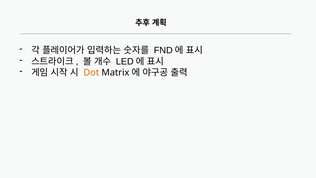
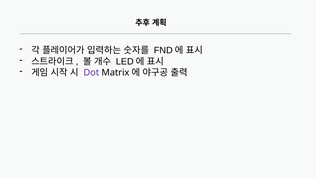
Dot colour: orange -> purple
